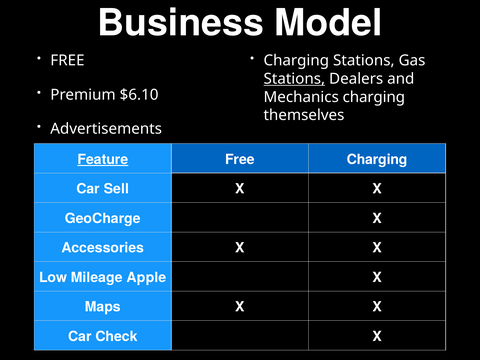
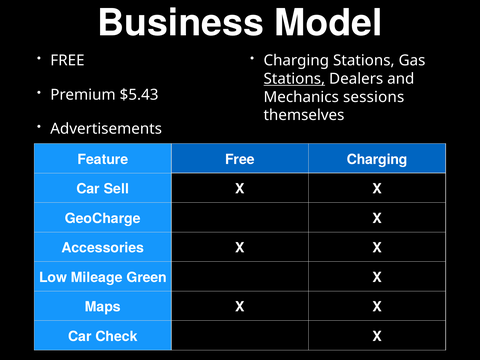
$6.10: $6.10 -> $5.43
Mechanics charging: charging -> sessions
Feature underline: present -> none
Apple: Apple -> Green
